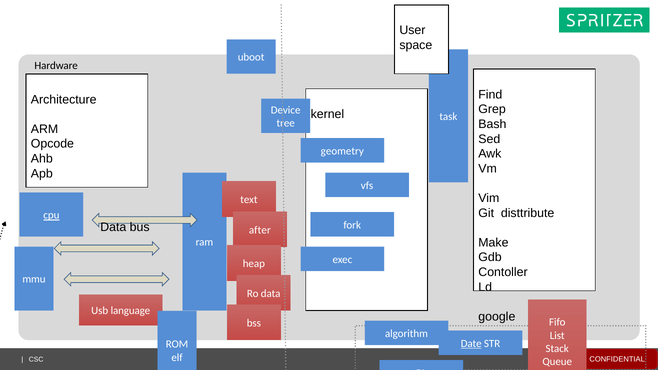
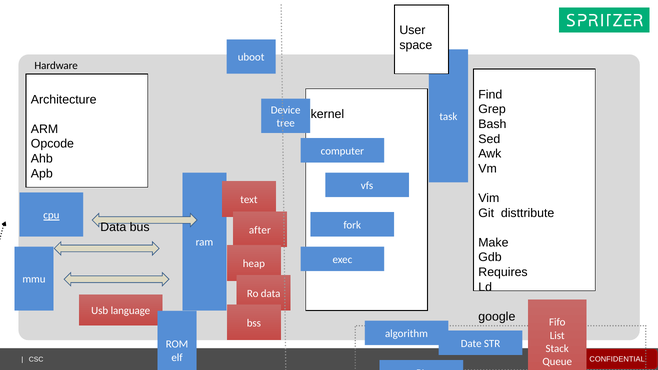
geometry: geometry -> computer
Contoller: Contoller -> Requires
Date underline: present -> none
